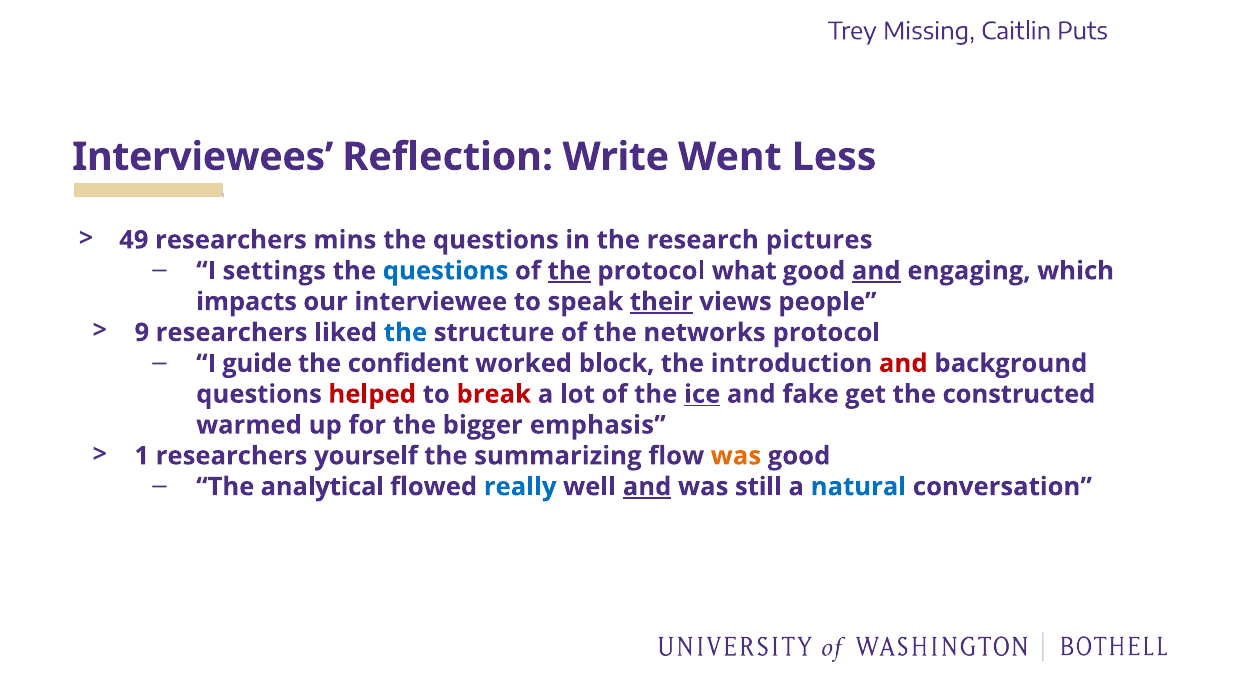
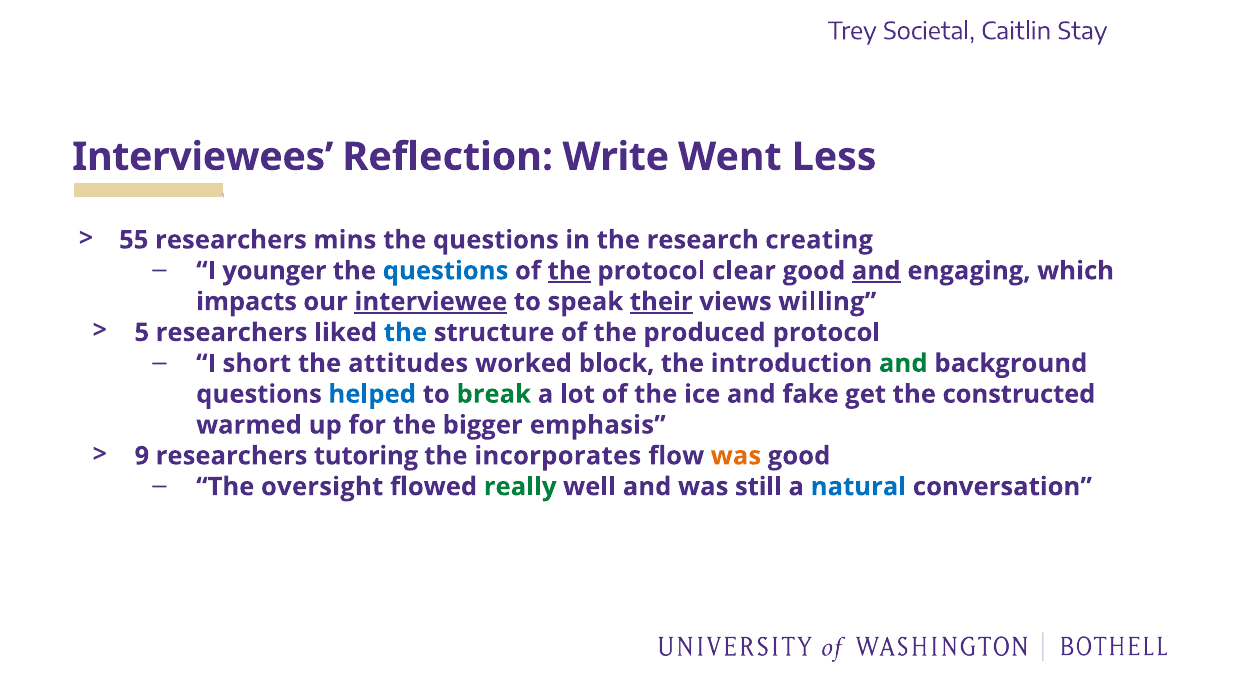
Missing: Missing -> Societal
Puts: Puts -> Stay
49: 49 -> 55
pictures: pictures -> creating
settings: settings -> younger
what: what -> clear
interviewee underline: none -> present
people: people -> willing
9: 9 -> 5
networks: networks -> produced
guide: guide -> short
confident: confident -> attitudes
and at (903, 363) colour: red -> green
helped colour: red -> blue
break colour: red -> green
ice underline: present -> none
1: 1 -> 9
yourself: yourself -> tutoring
summarizing: summarizing -> incorporates
analytical: analytical -> oversight
really colour: blue -> green
and at (647, 487) underline: present -> none
